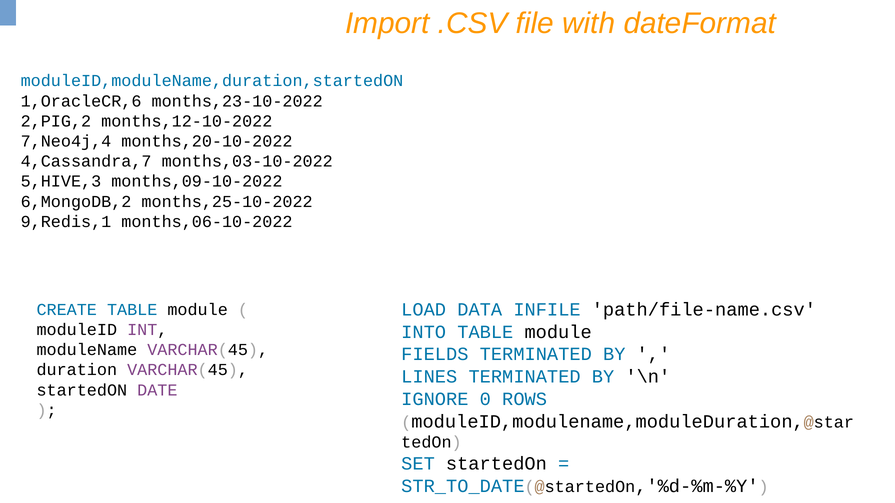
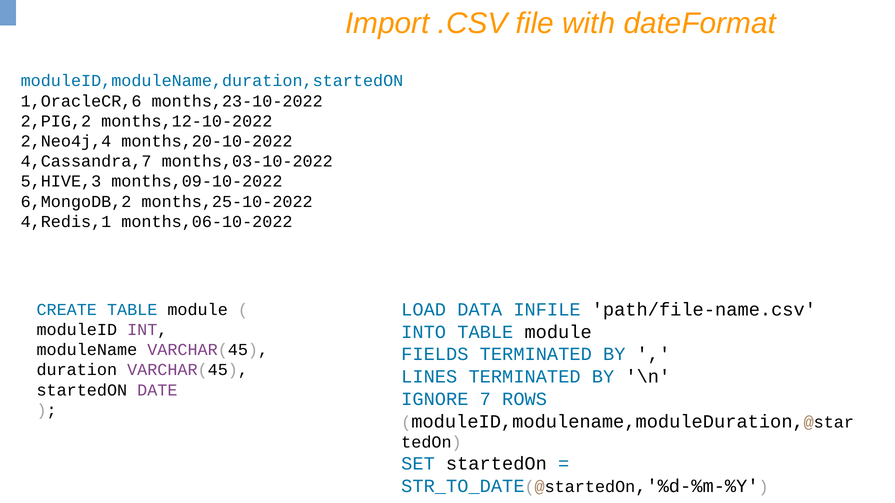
7,Neo4j,4: 7,Neo4j,4 -> 2,Neo4j,4
9,Redis,1: 9,Redis,1 -> 4,Redis,1
0: 0 -> 7
